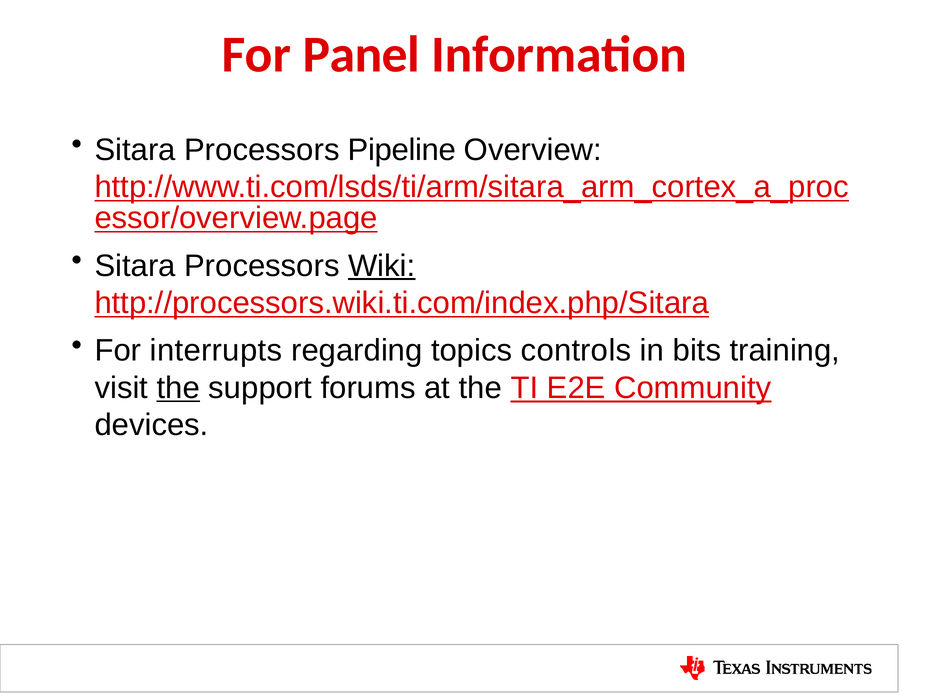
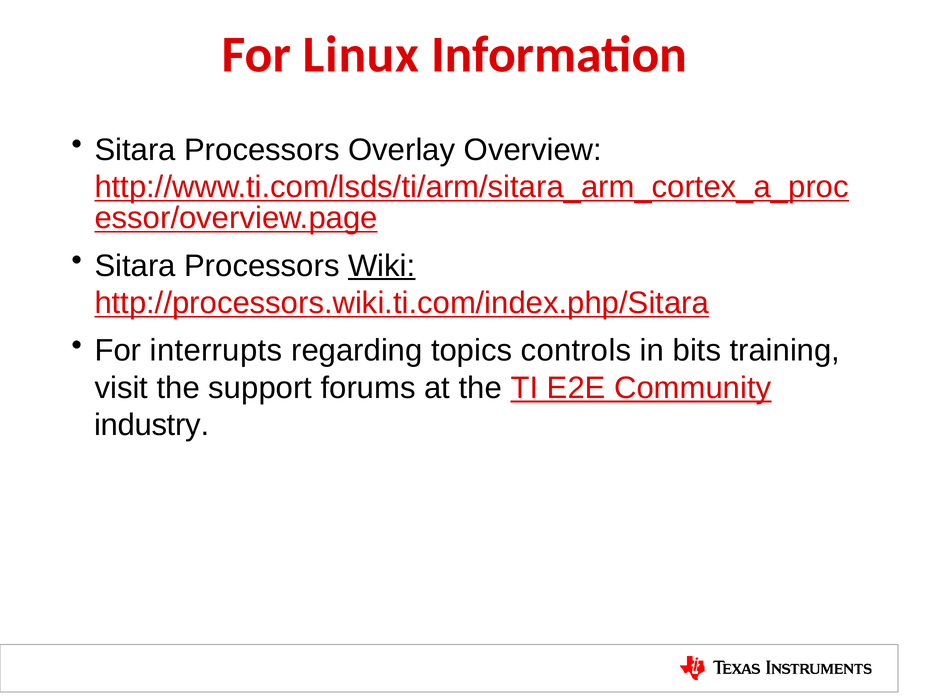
Panel: Panel -> Linux
Pipeline: Pipeline -> Overlay
the at (178, 388) underline: present -> none
devices: devices -> industry
